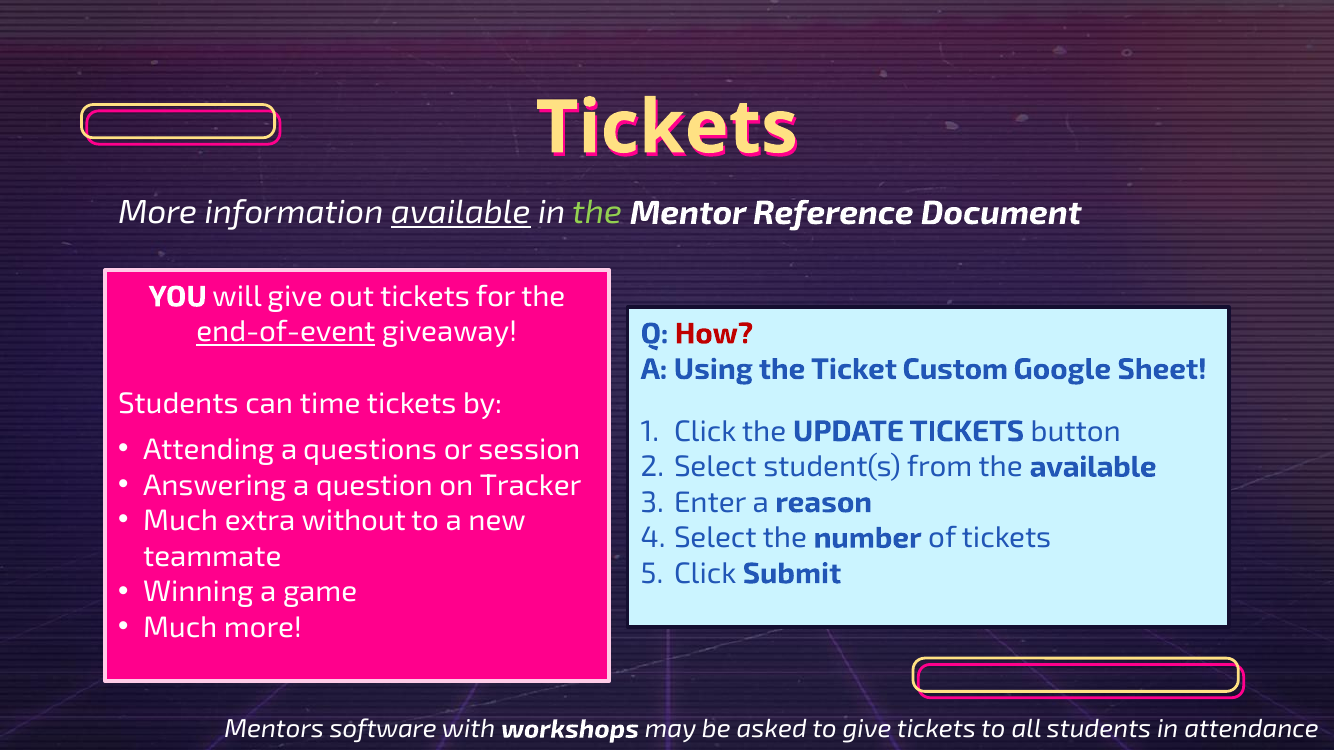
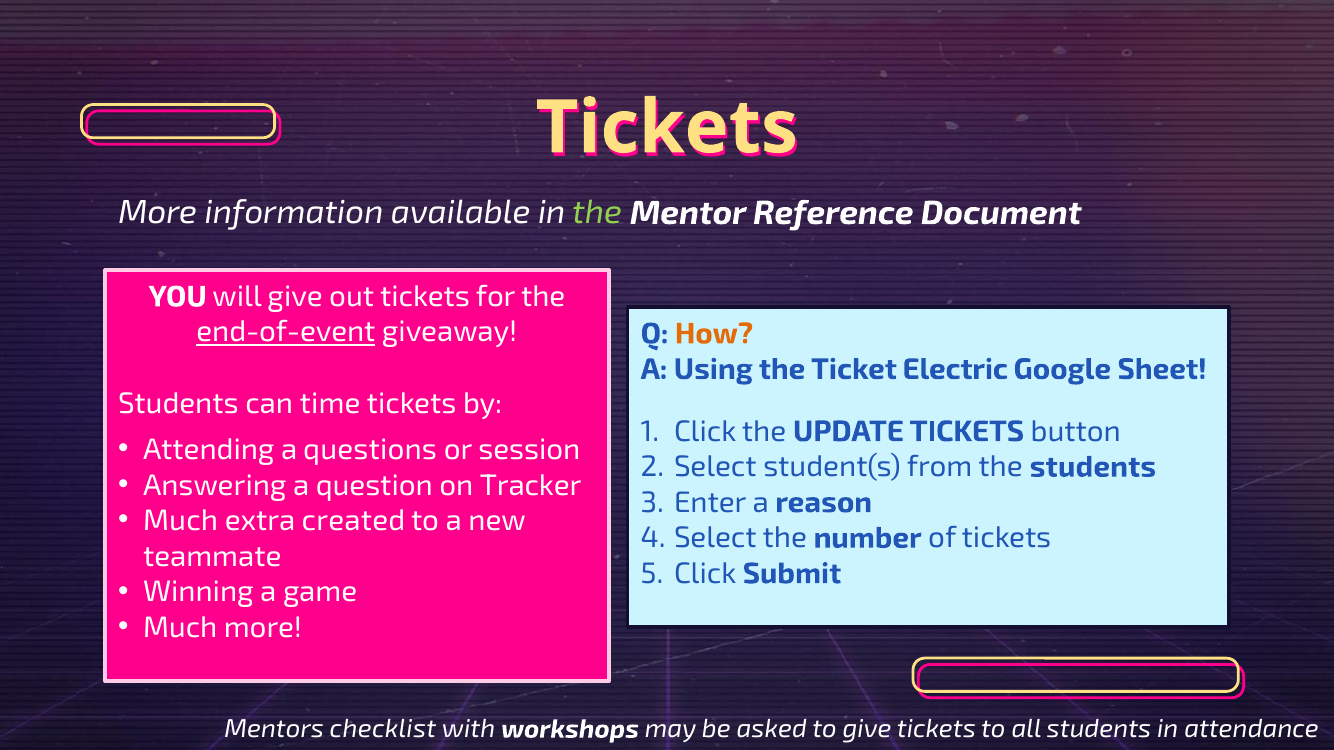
available at (461, 213) underline: present -> none
How colour: red -> orange
Custom: Custom -> Electric
the available: available -> students
without: without -> created
software: software -> checklist
